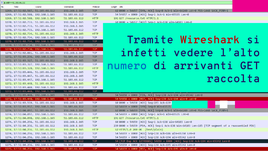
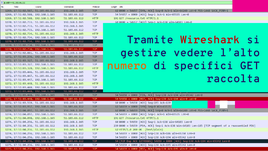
infetti: infetti -> gestire
numero colour: blue -> orange
arrivanti: arrivanti -> specifici
